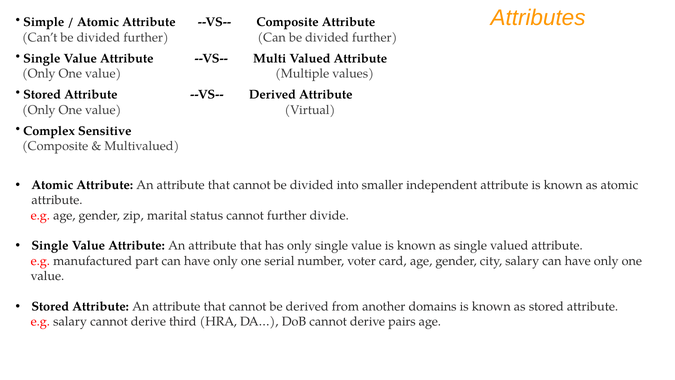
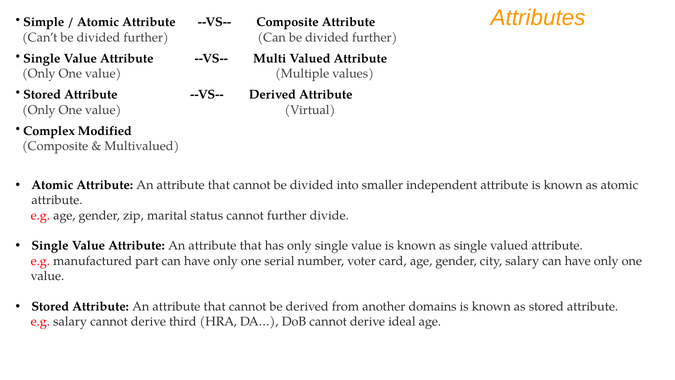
Sensitive: Sensitive -> Modified
pairs: pairs -> ideal
